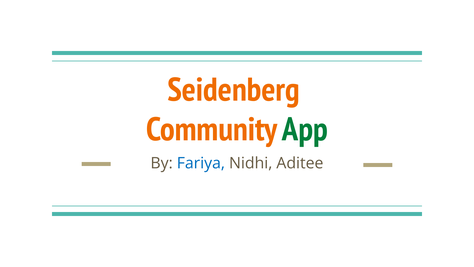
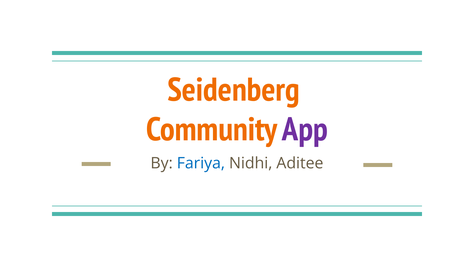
App colour: green -> purple
